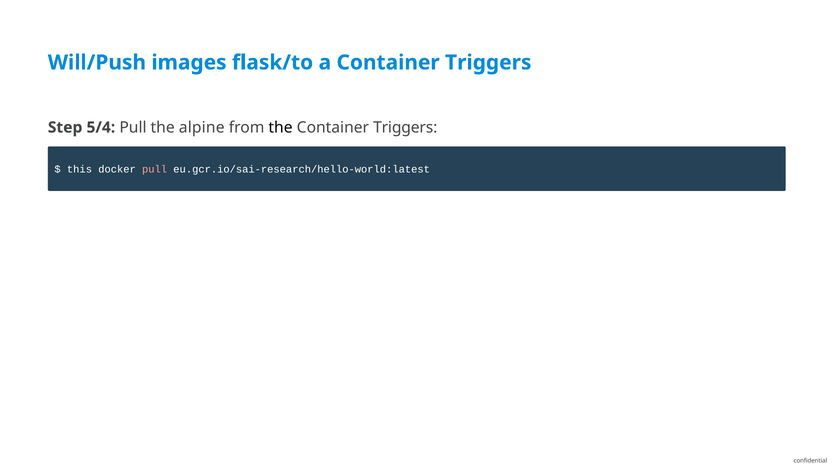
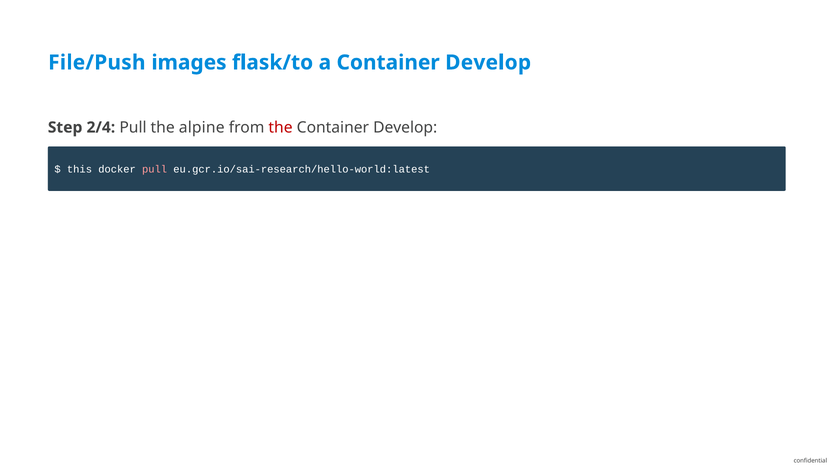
Will/Push: Will/Push -> File/Push
a Container Triggers: Triggers -> Develop
5/4: 5/4 -> 2/4
the at (281, 127) colour: black -> red
Triggers at (405, 127): Triggers -> Develop
